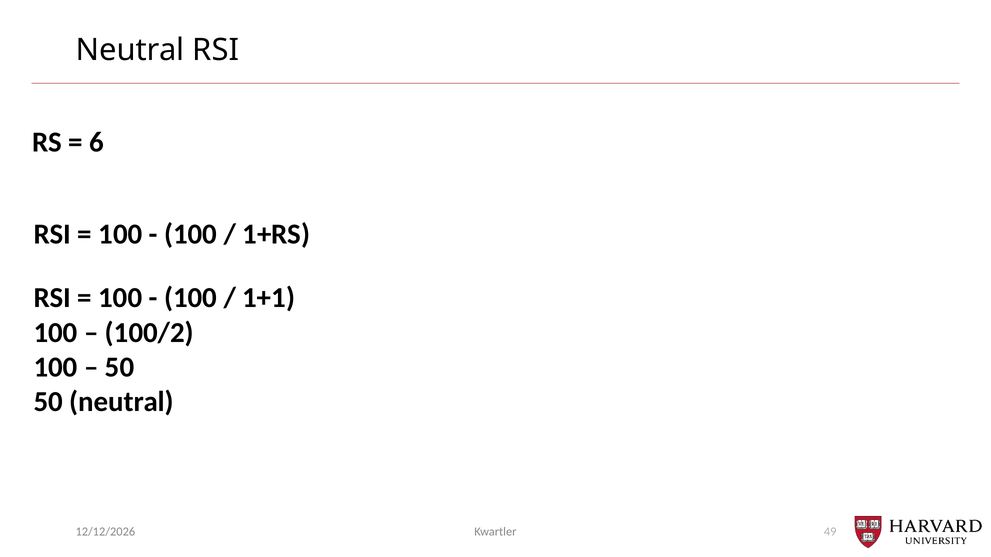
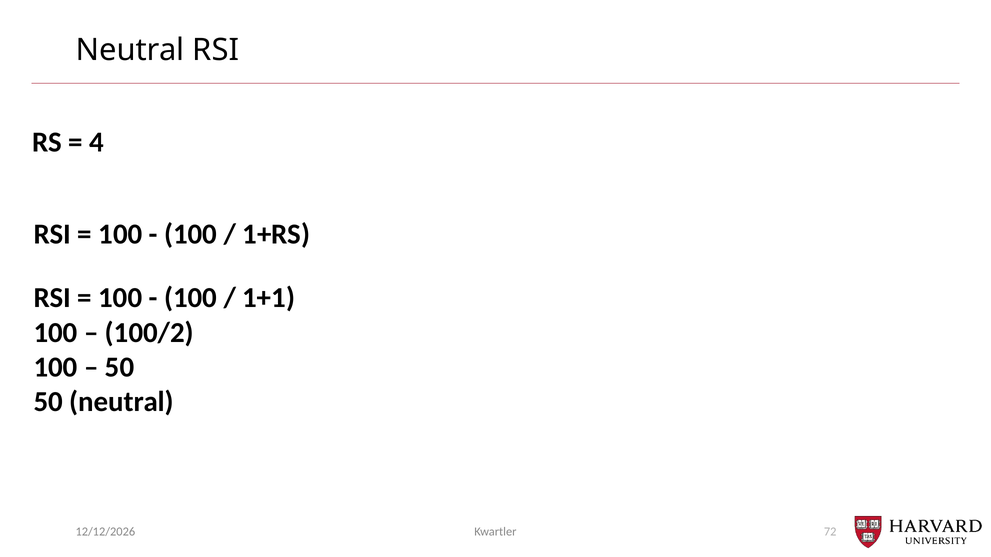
6: 6 -> 4
49: 49 -> 72
